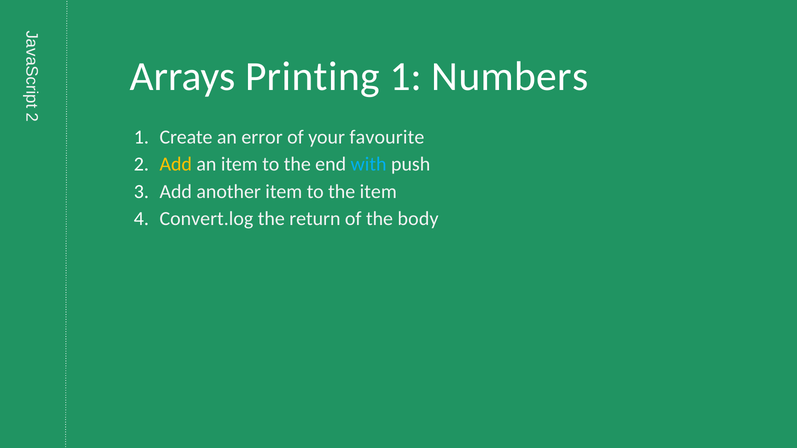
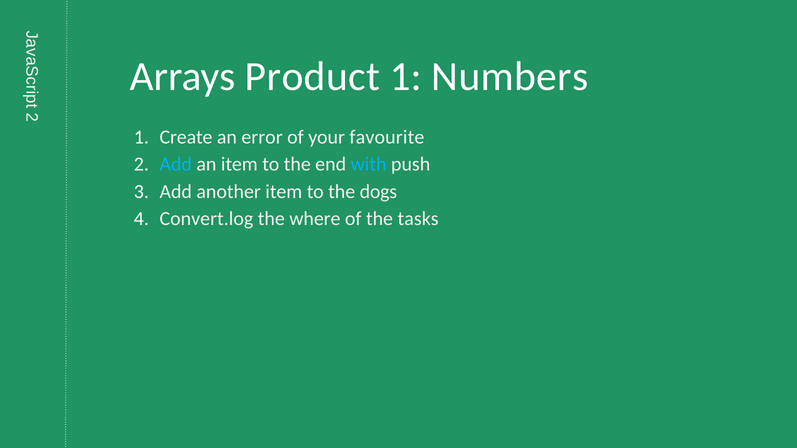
Printing: Printing -> Product
Add at (176, 165) colour: yellow -> light blue
the item: item -> dogs
return: return -> where
body: body -> tasks
